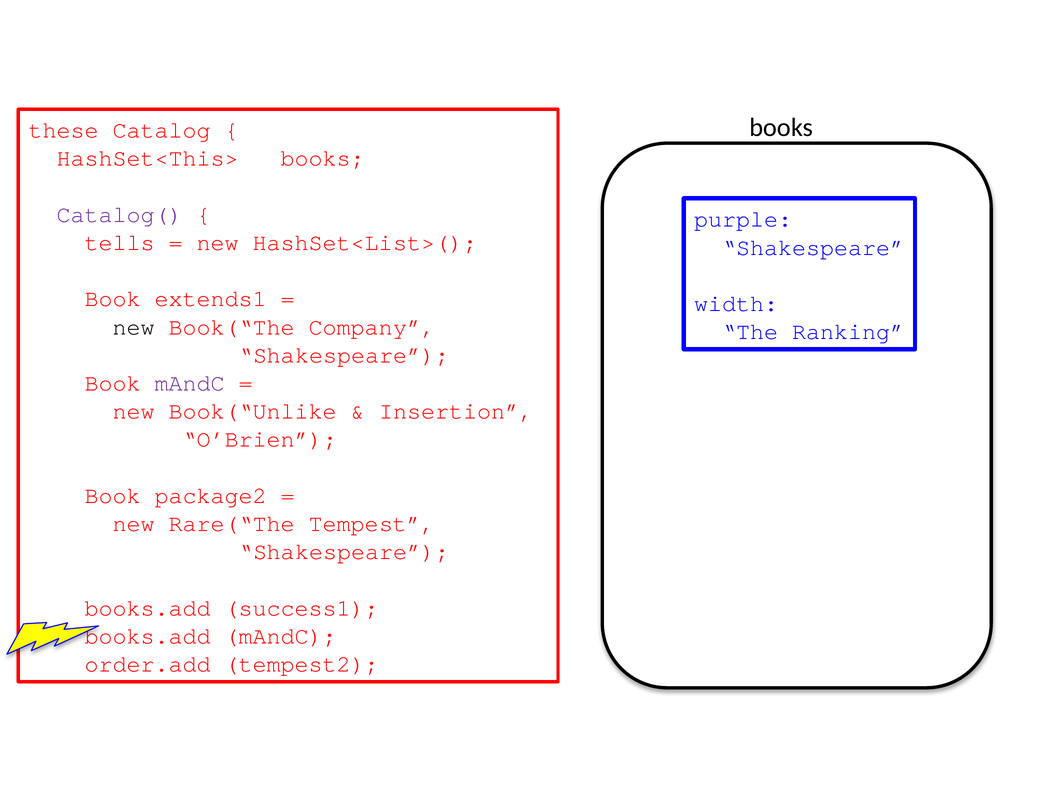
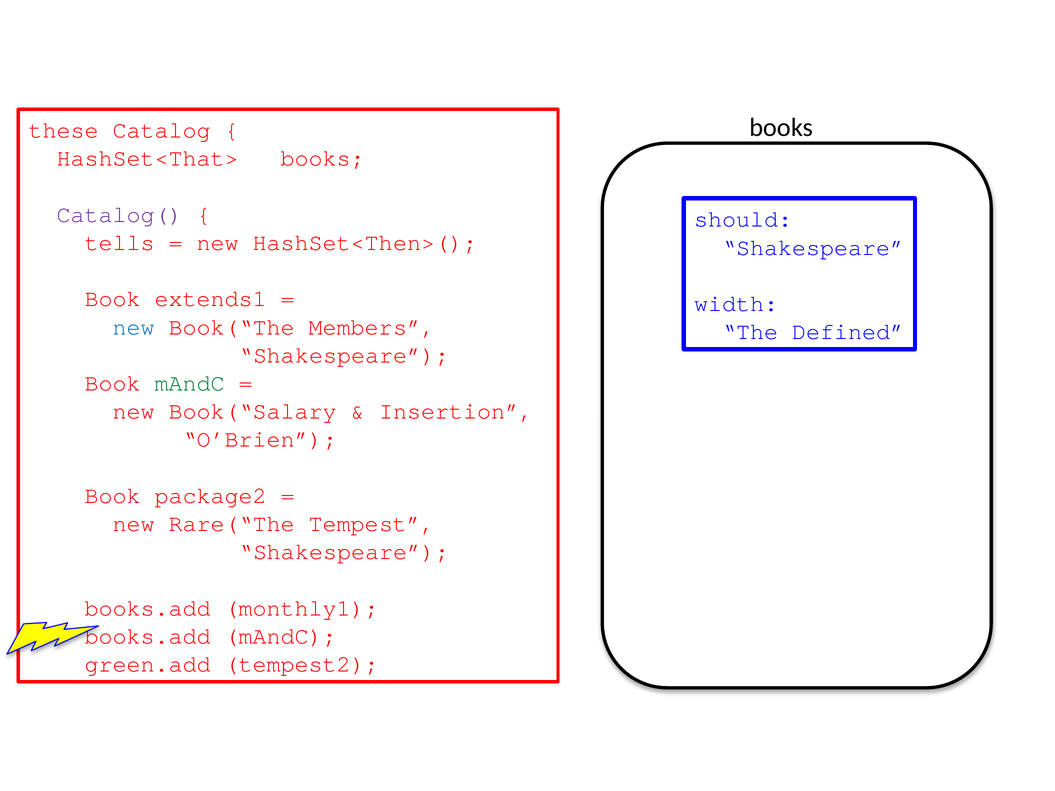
HashSet<This>: HashSet<This> -> HashSet<That>
purple: purple -> should
HashSet<List>(: HashSet<List>( -> HashSet<Then>(
new at (134, 327) colour: black -> blue
Company: Company -> Members
Ranking: Ranking -> Defined
mAndC at (190, 383) colour: purple -> green
Book(“Unlike: Book(“Unlike -> Book(“Salary
success1: success1 -> monthly1
order.add: order.add -> green.add
